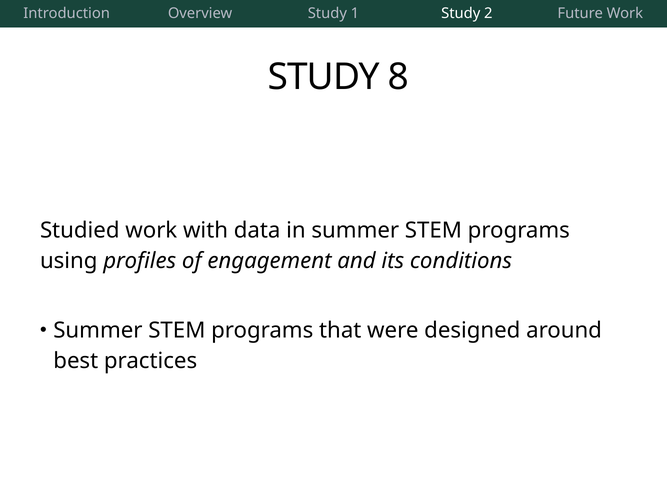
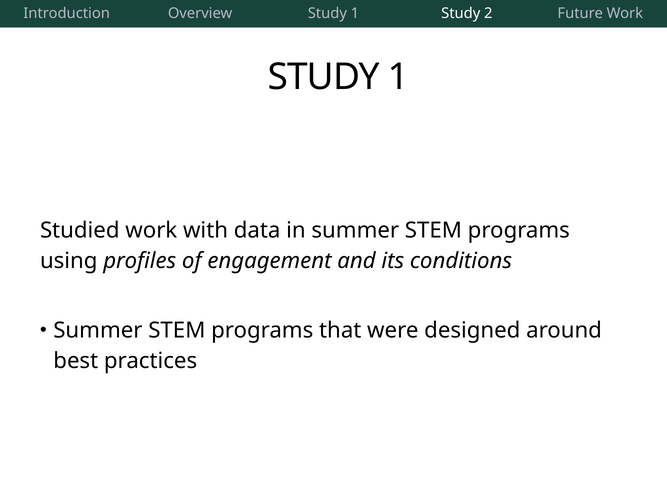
8 at (398, 77): 8 -> 1
